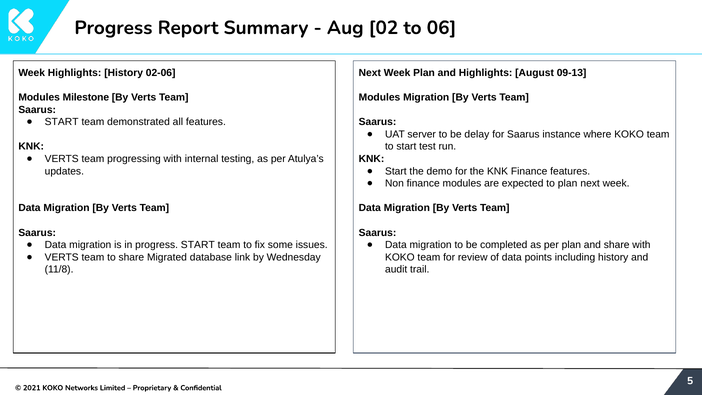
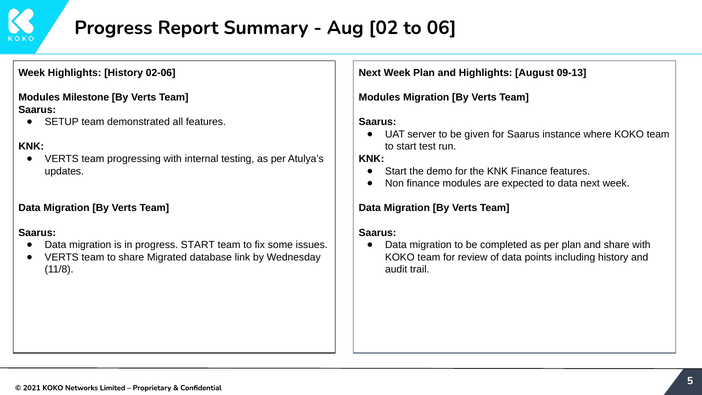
START at (62, 122): START -> SETUP
delay: delay -> given
to plan: plan -> data
